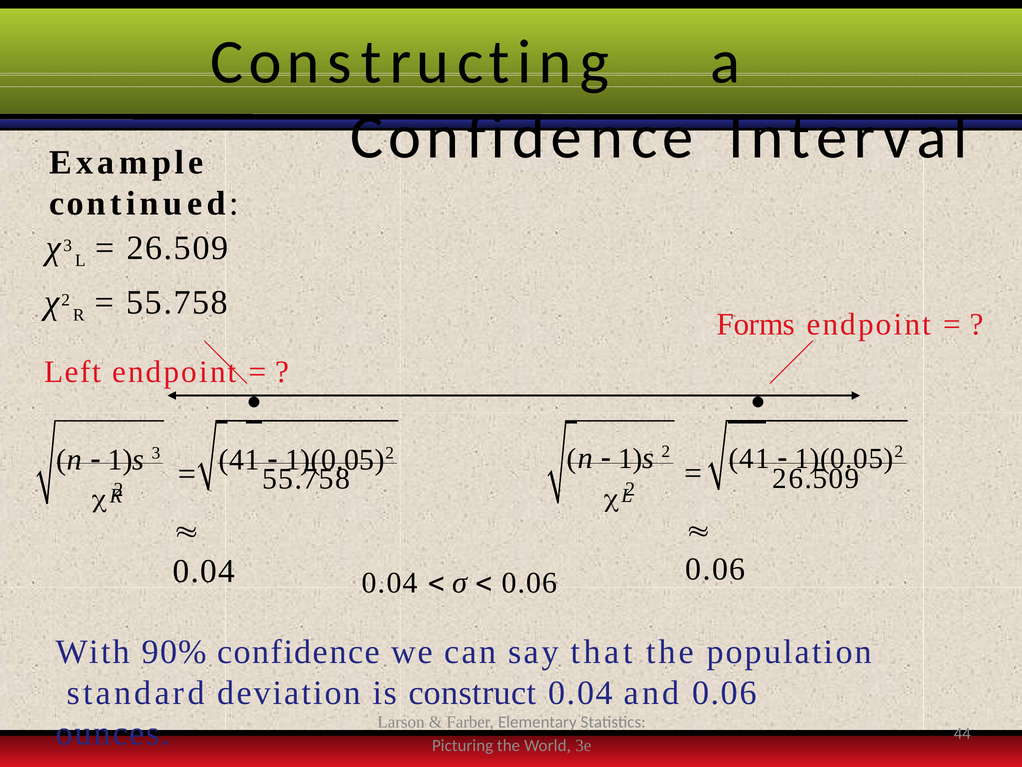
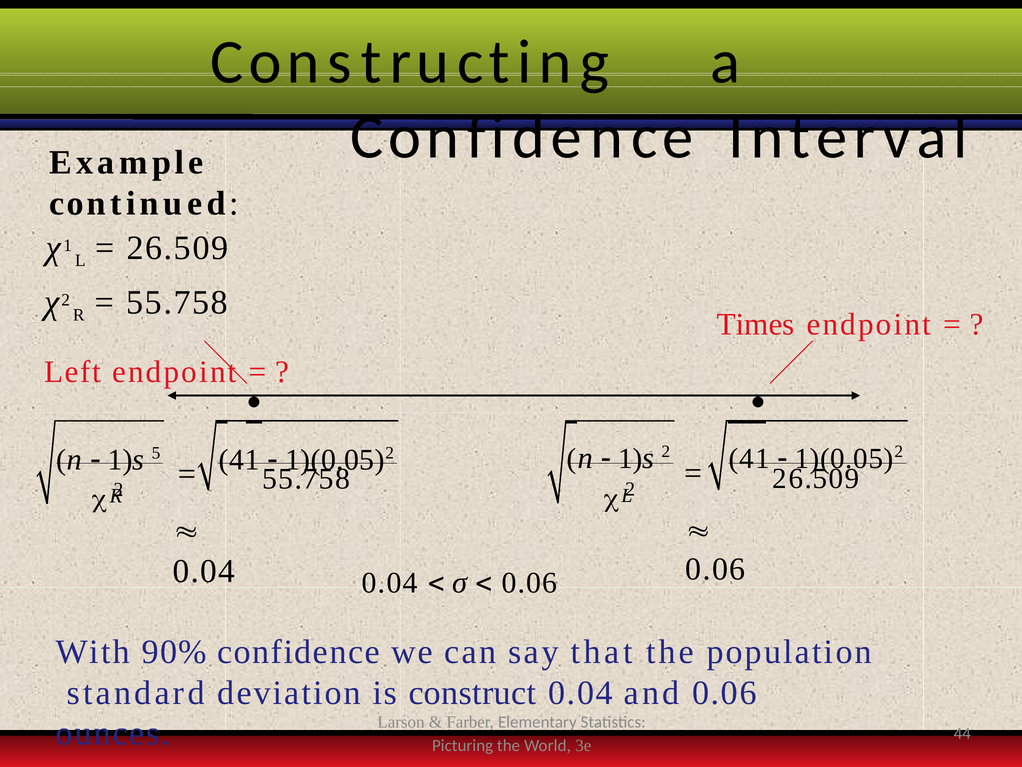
3 at (68, 245): 3 -> 1
Forms: Forms -> Times
1)s 3: 3 -> 5
